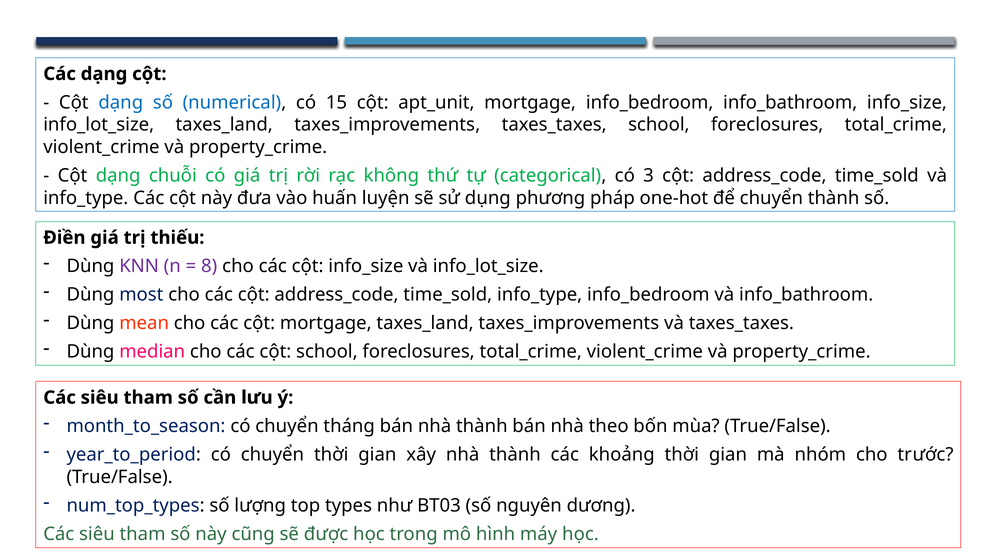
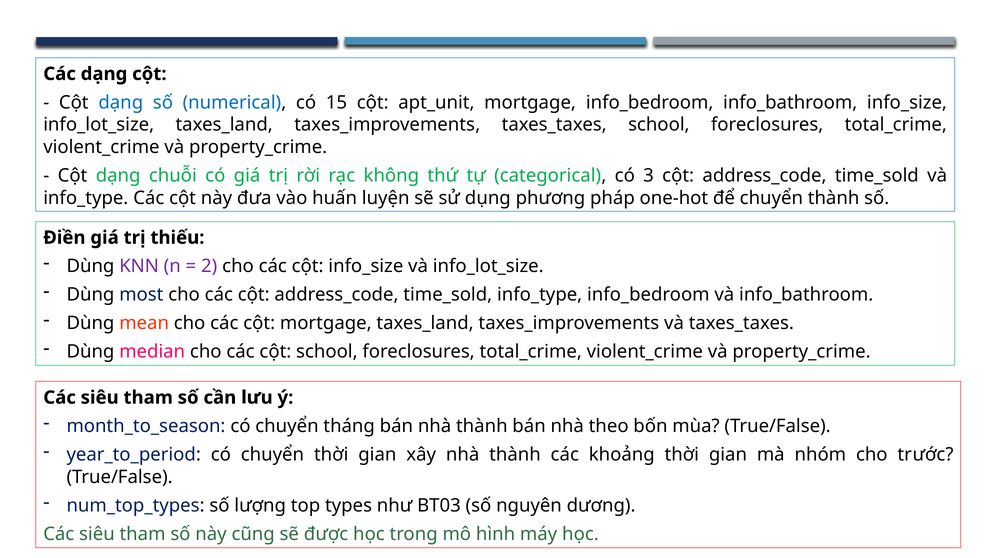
8: 8 -> 2
